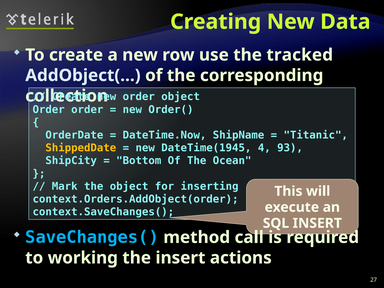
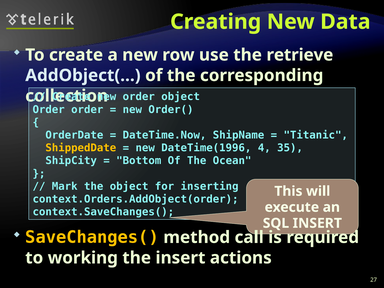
tracked: tracked -> retrieve
DateTime(1945: DateTime(1945 -> DateTime(1996
93: 93 -> 35
SaveChanges( colour: light blue -> yellow
